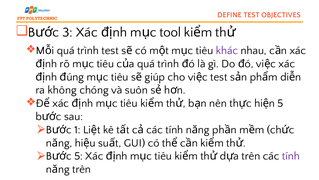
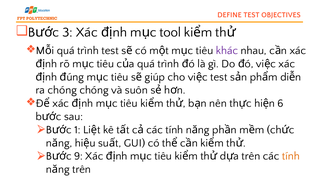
ra không: không -> chóng
5 at (280, 103): 5 -> 6
5 at (79, 156): 5 -> 9
tính at (291, 156) colour: purple -> orange
